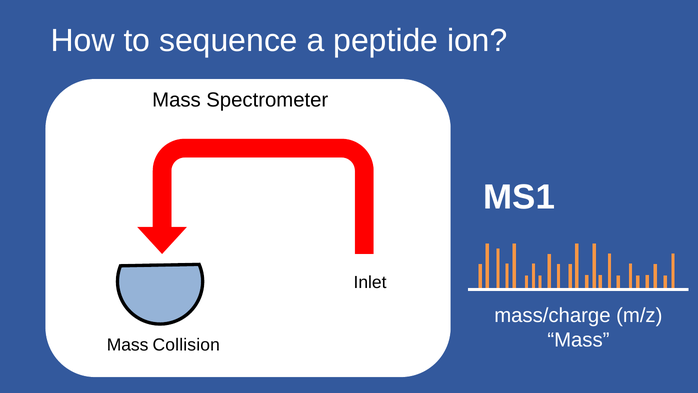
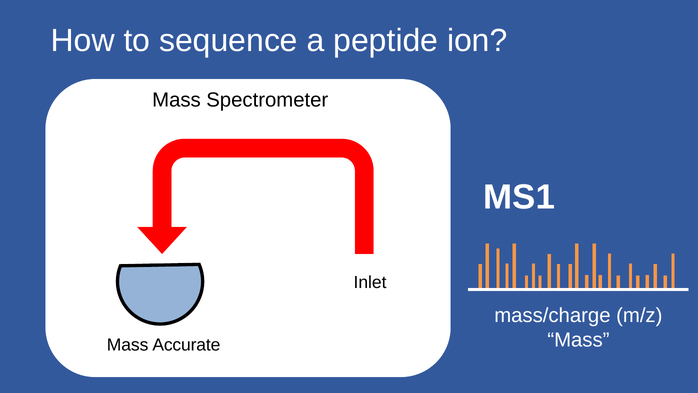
Collision: Collision -> Accurate
